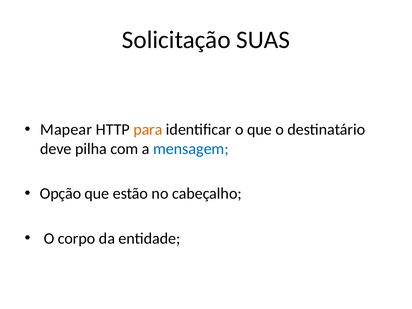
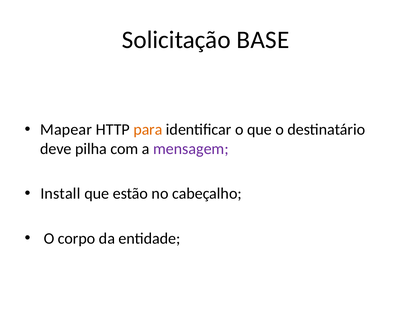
SUAS: SUAS -> BASE
mensagem colour: blue -> purple
Opção: Opção -> Install
